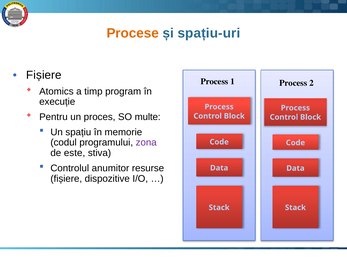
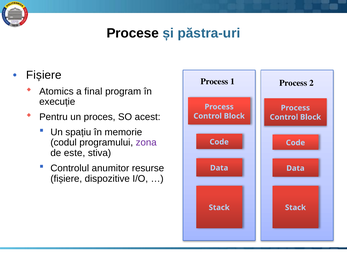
Procese colour: orange -> black
spațiu-uri: spațiu-uri -> păstra-uri
timp: timp -> final
multe: multe -> acest
